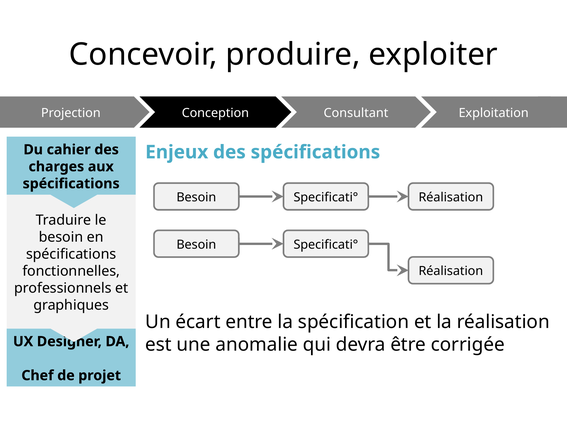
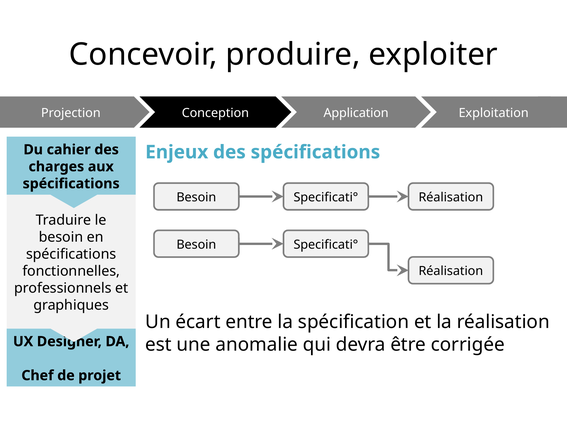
Consultant: Consultant -> Application
